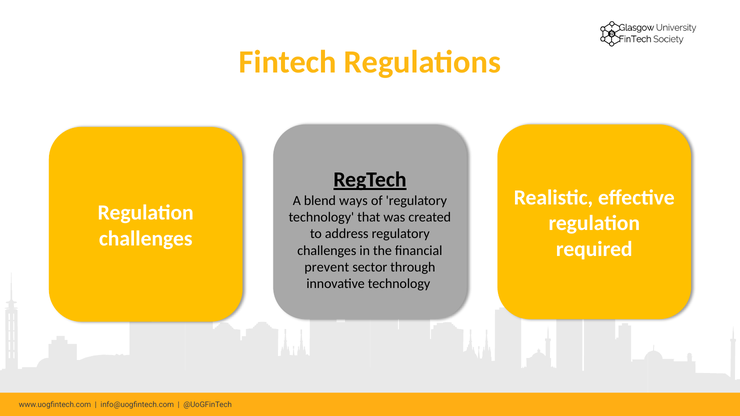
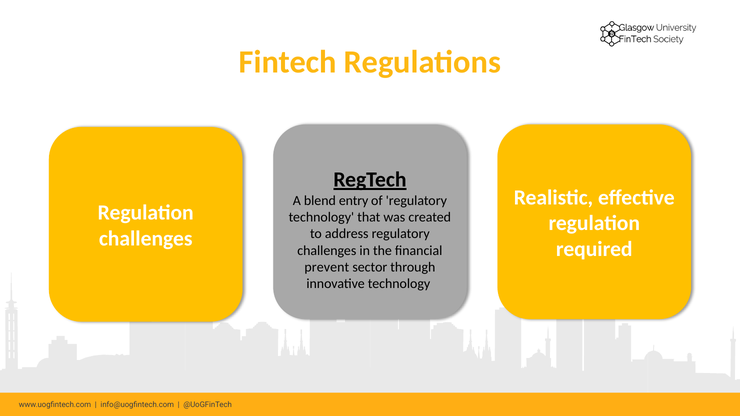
ways: ways -> entry
